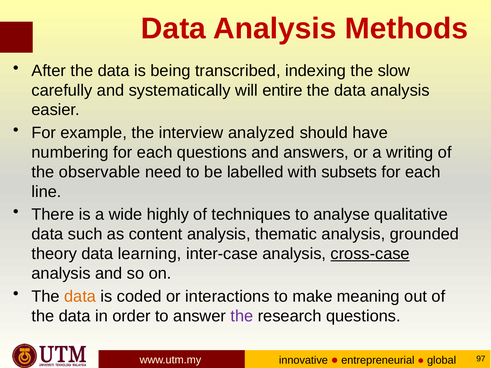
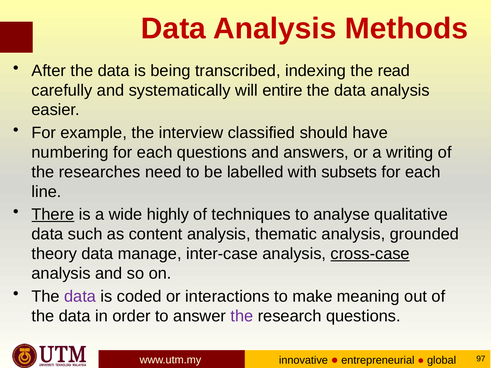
slow: slow -> read
analyzed: analyzed -> classified
observable: observable -> researches
There underline: none -> present
learning: learning -> manage
data at (80, 297) colour: orange -> purple
